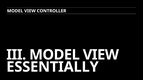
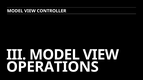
ESSENTIALLY: ESSENTIALLY -> OPERATIONS
